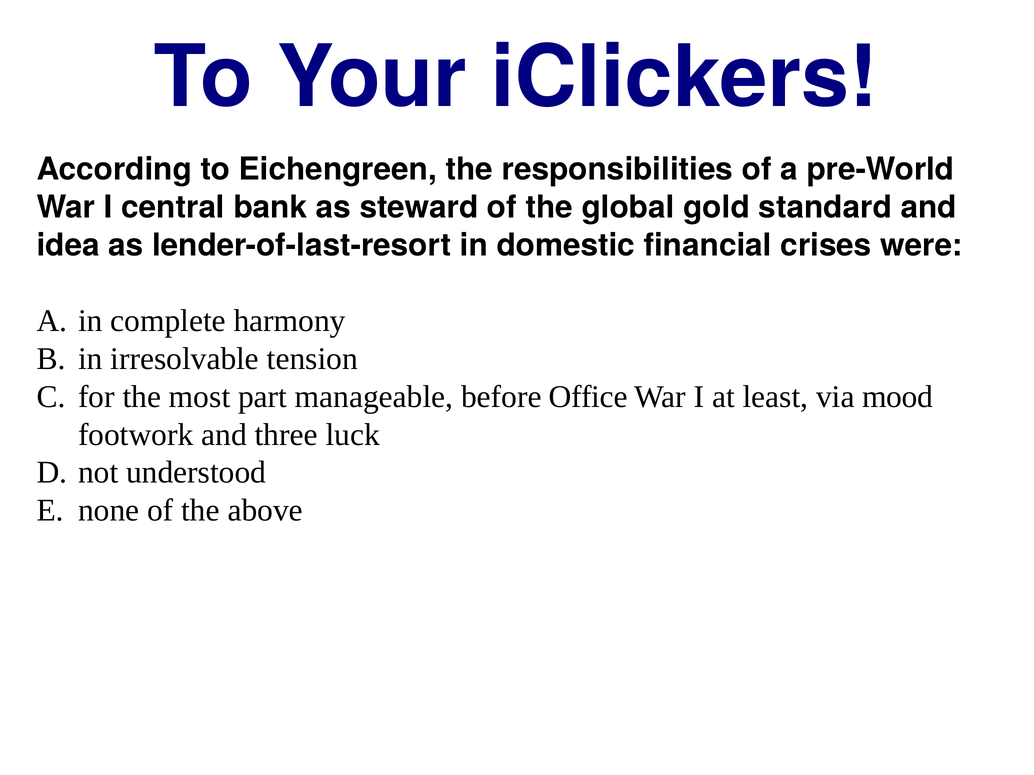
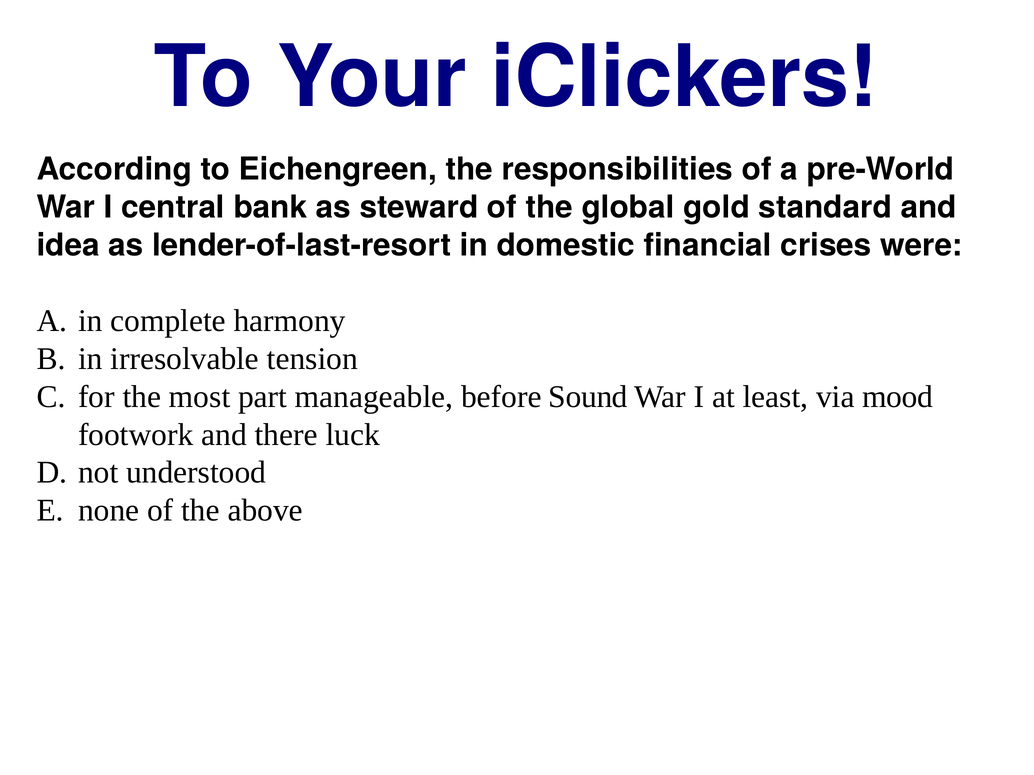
Office: Office -> Sound
three: three -> there
